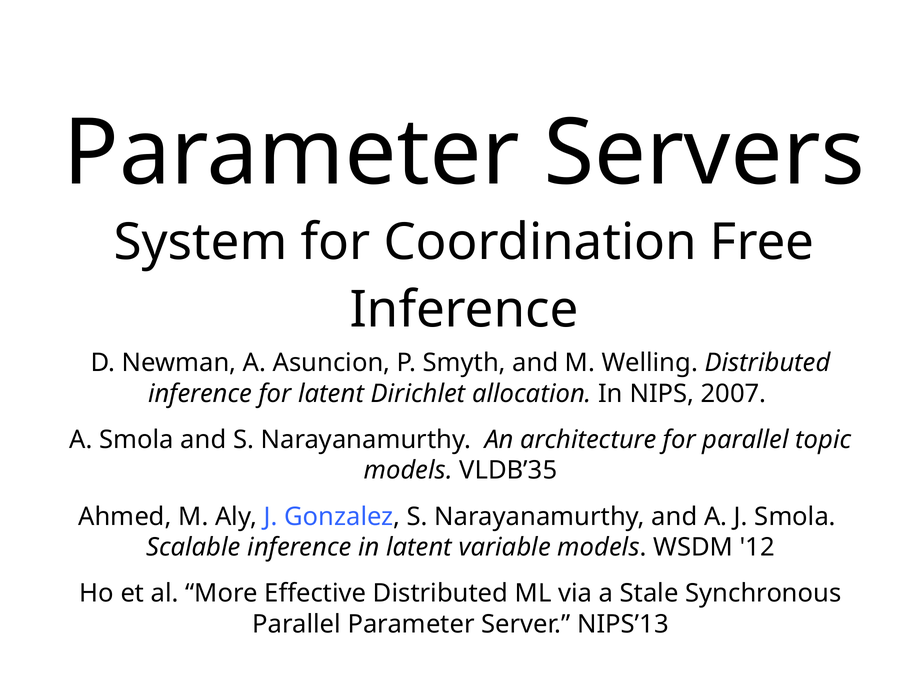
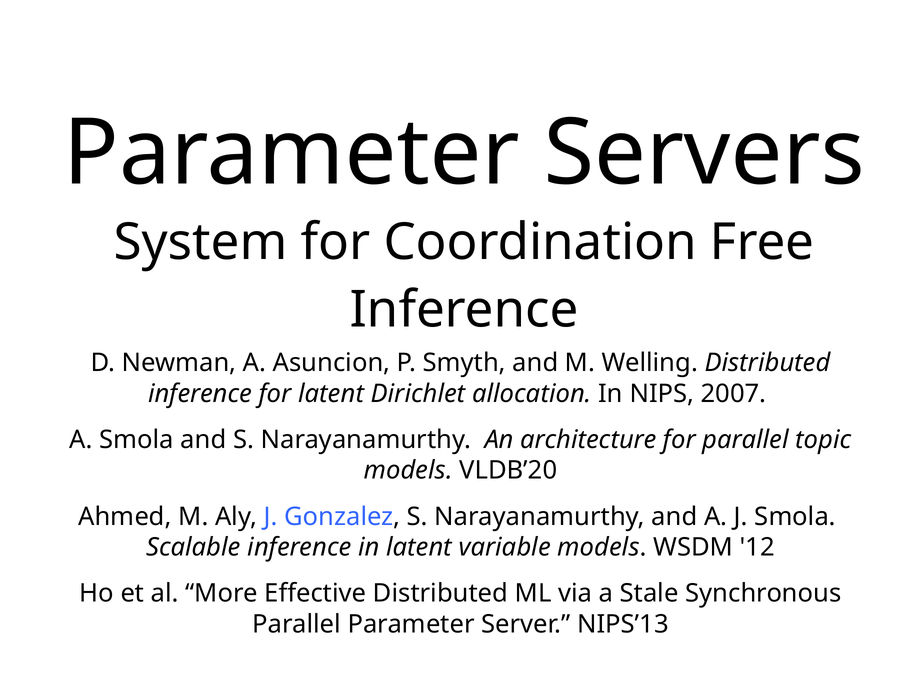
VLDB’35: VLDB’35 -> VLDB’20
